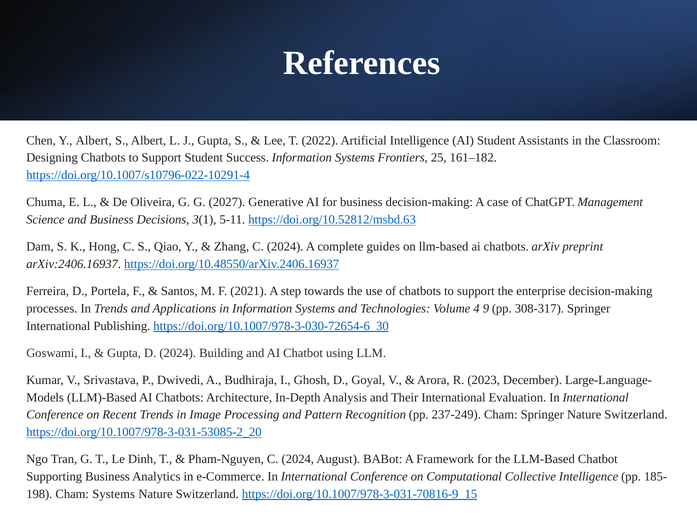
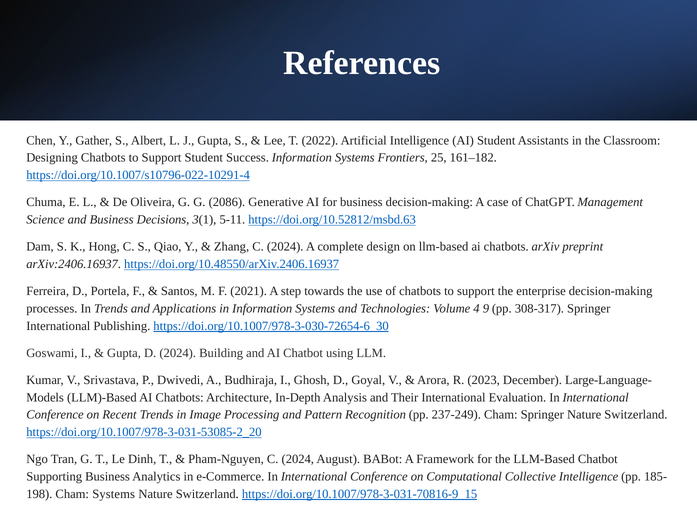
Y Albert: Albert -> Gather
2027: 2027 -> 2086
guides: guides -> design
